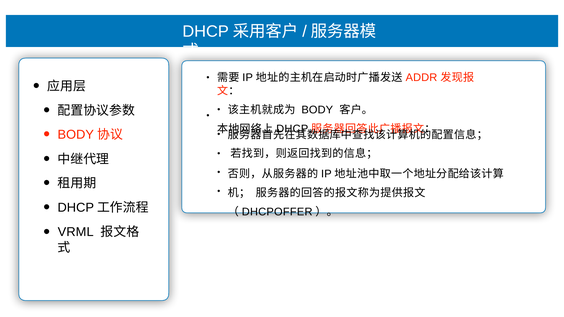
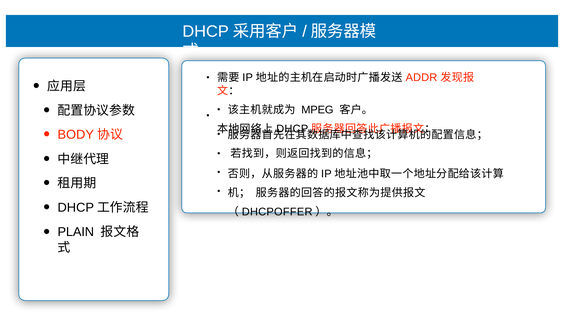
BODY at (317, 110): BODY -> MPEG
VRML: VRML -> PLAIN
